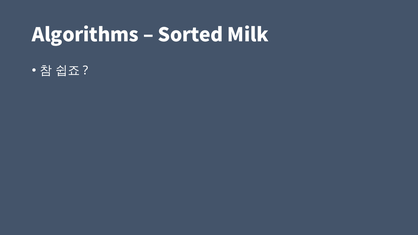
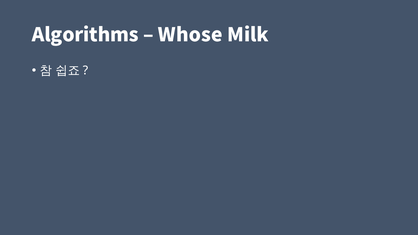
Sorted: Sorted -> Whose
